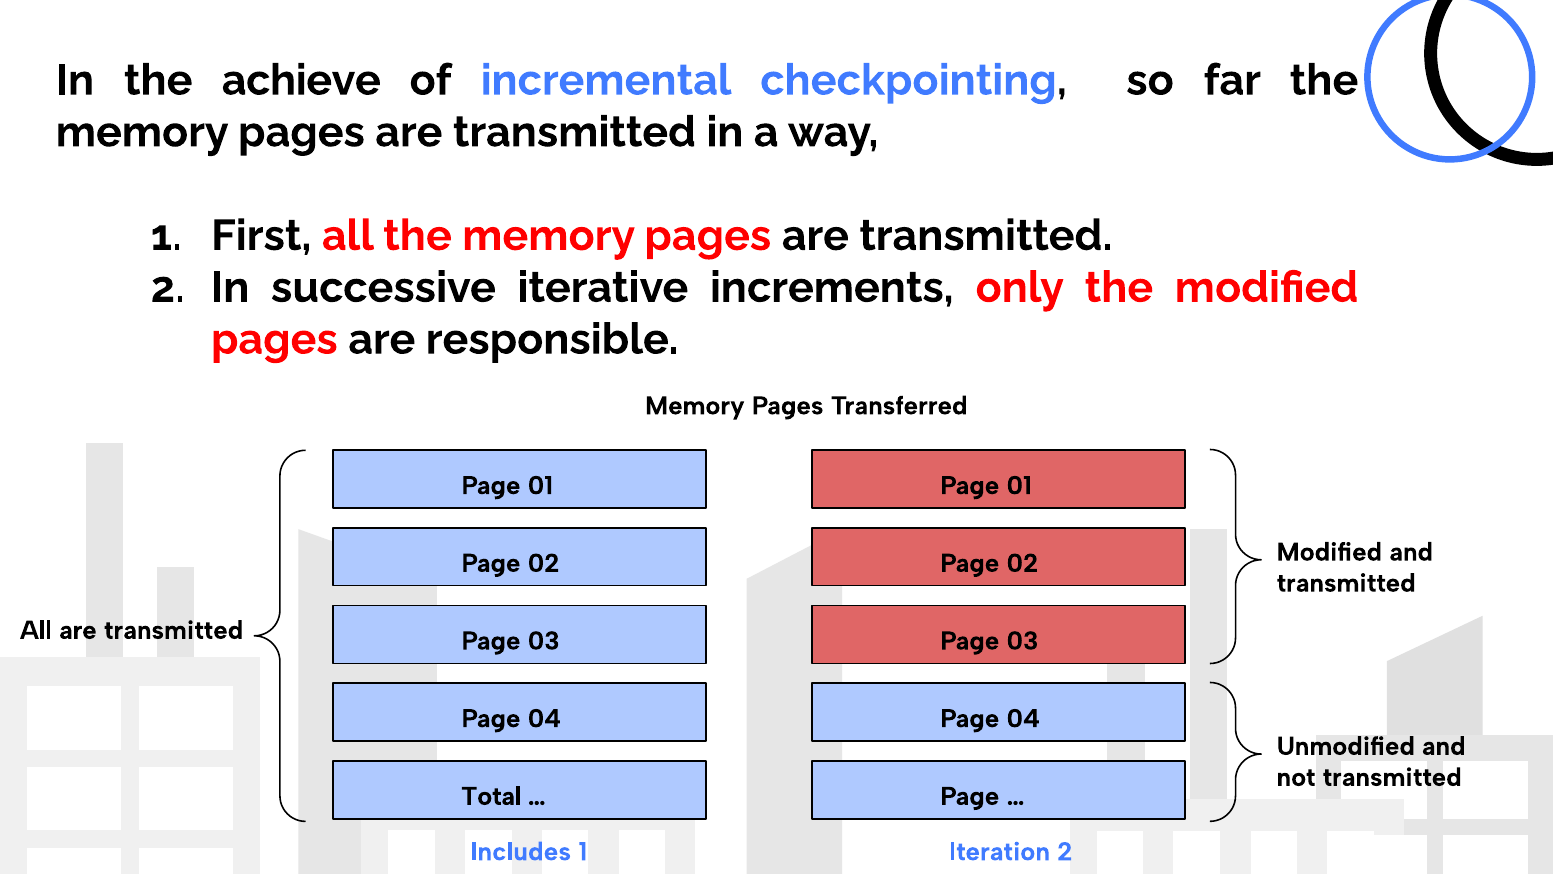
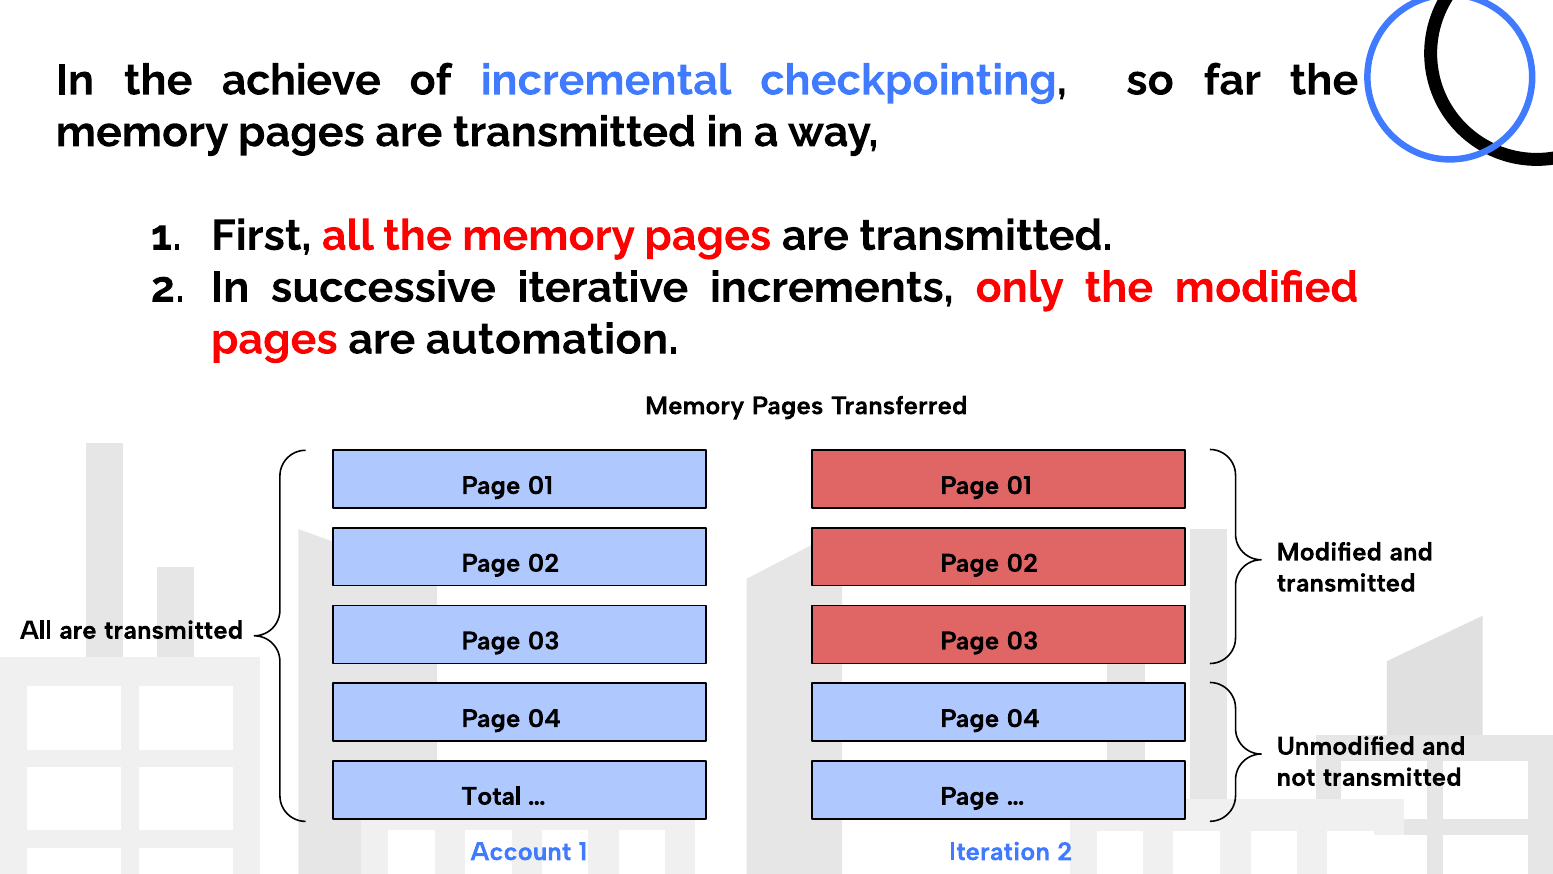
responsible: responsible -> automation
Includes: Includes -> Account
